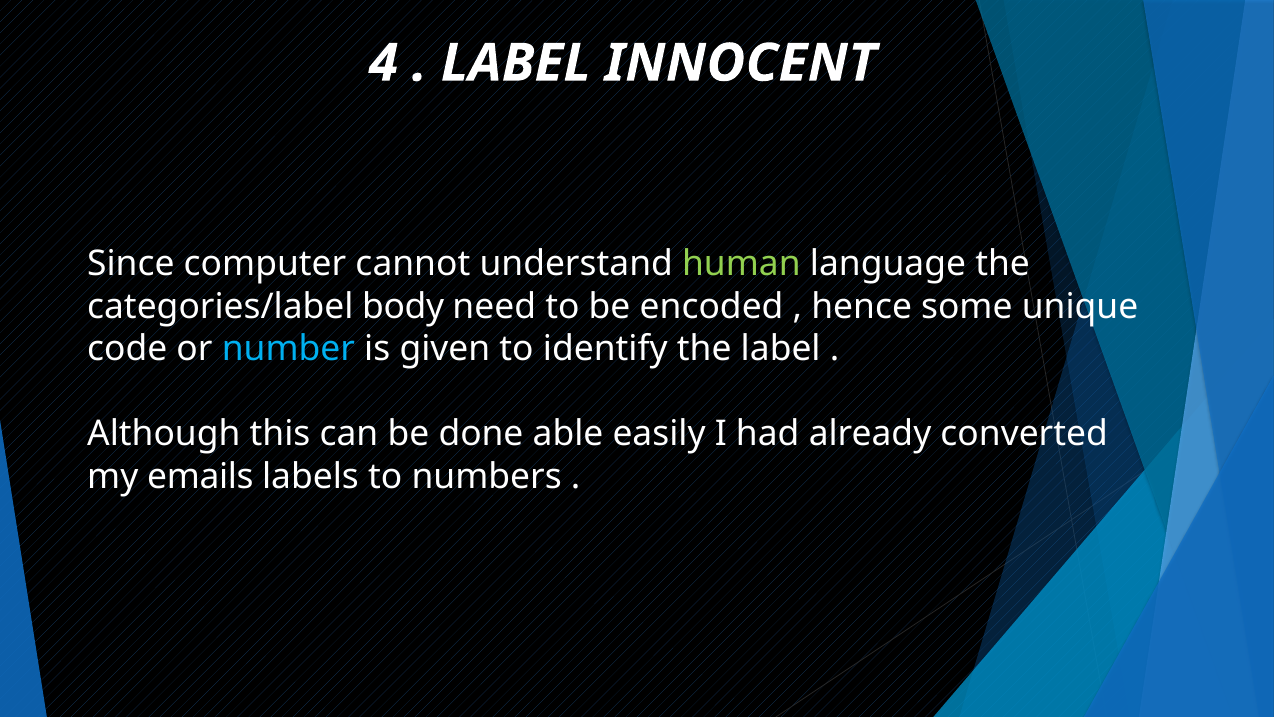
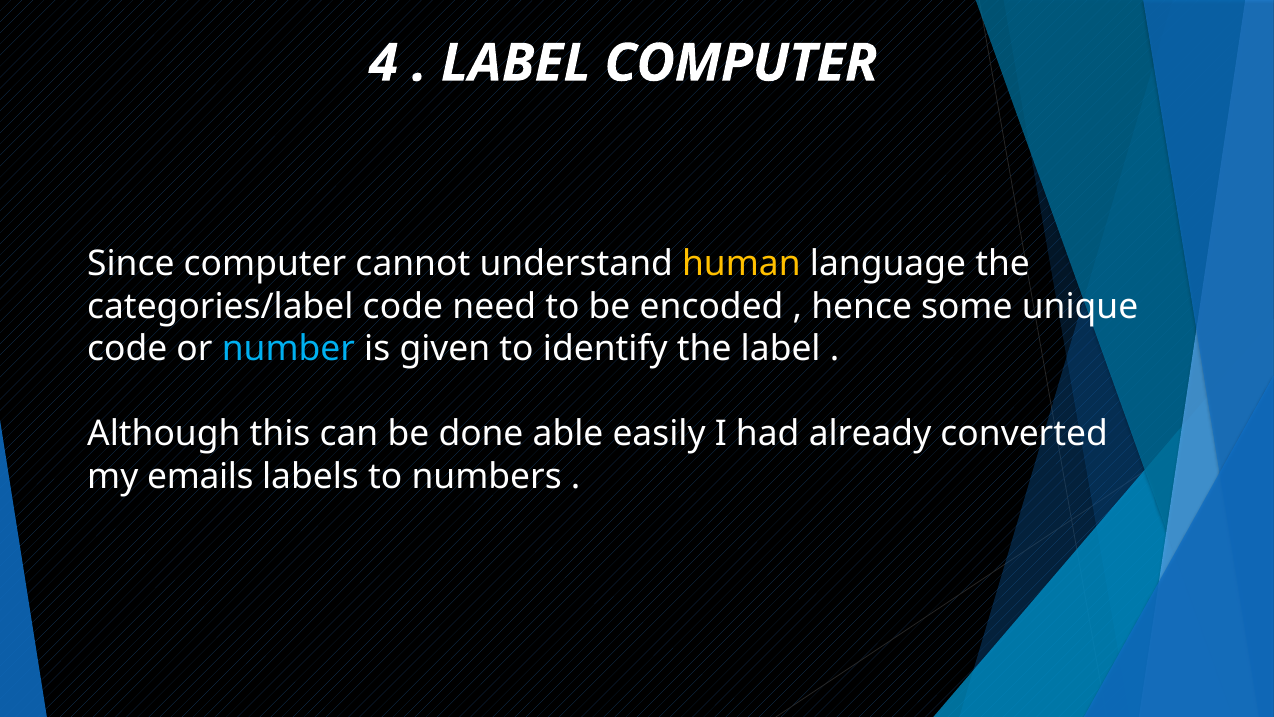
LABEL INNOCENT: INNOCENT -> COMPUTER
human colour: light green -> yellow
categories/label body: body -> code
